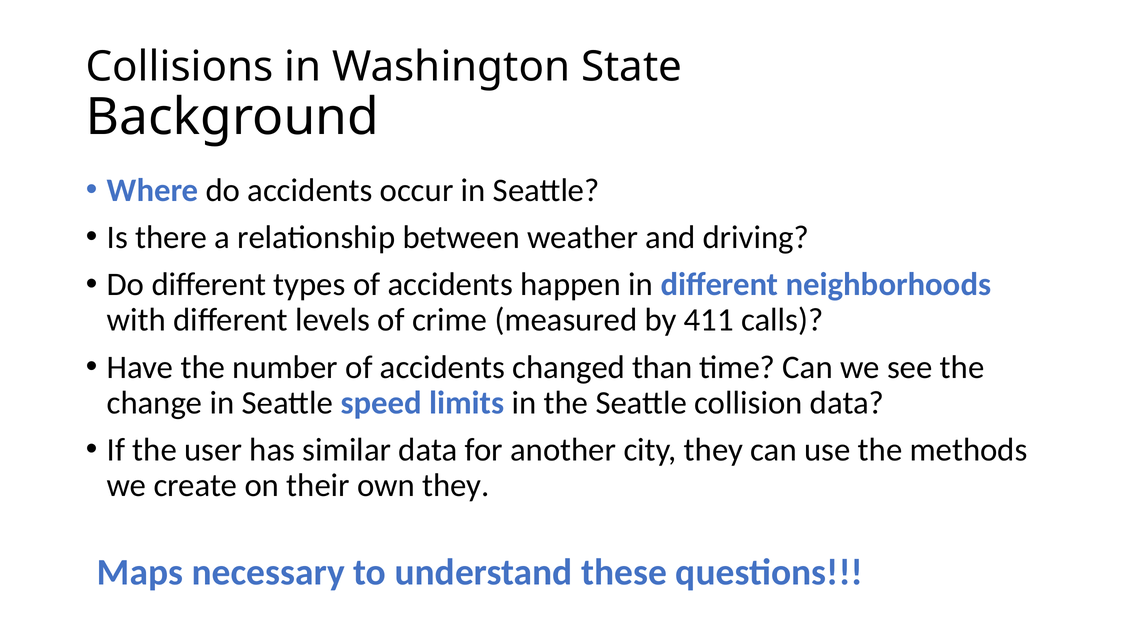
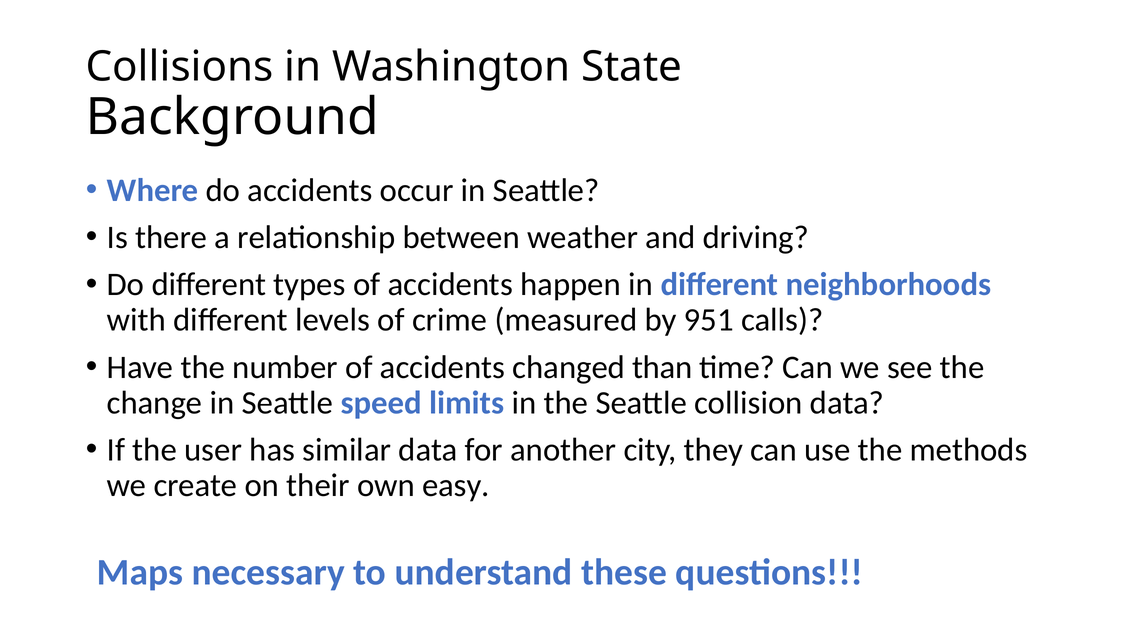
411: 411 -> 951
own they: they -> easy
